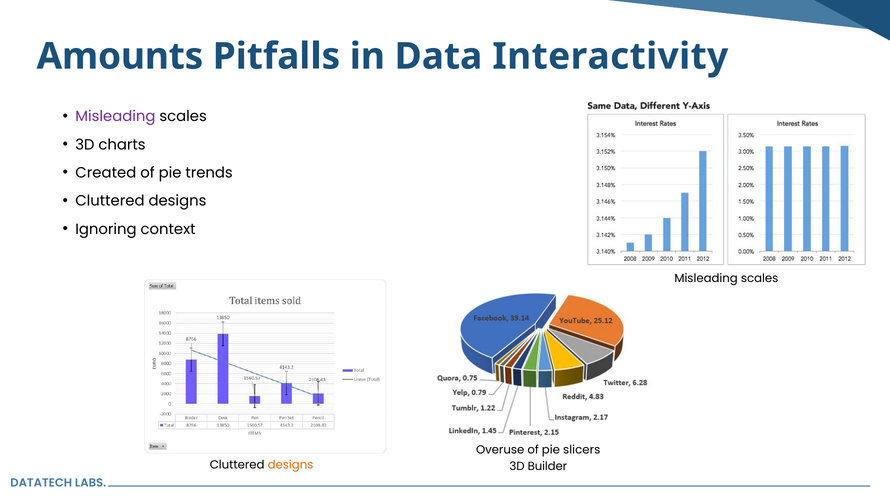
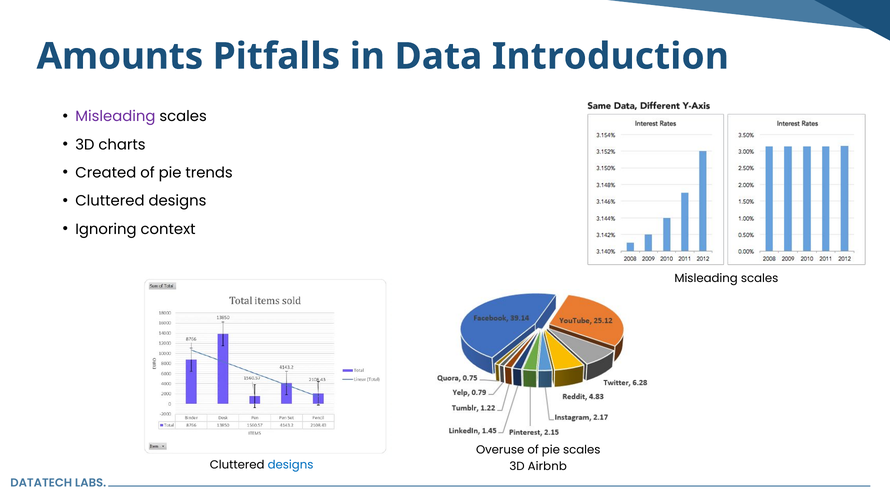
Interactivity: Interactivity -> Introduction
pie slicers: slicers -> scales
designs at (291, 465) colour: orange -> blue
Builder: Builder -> Airbnb
